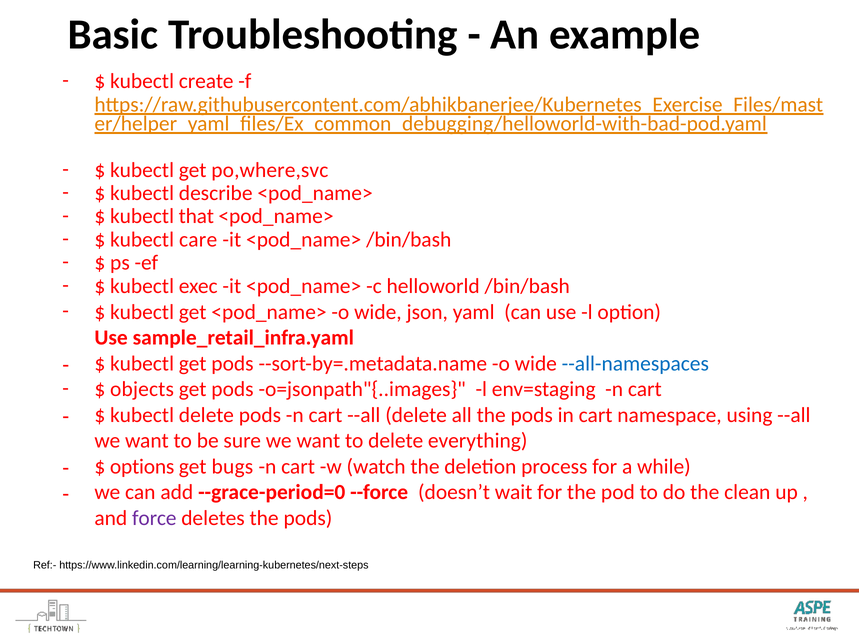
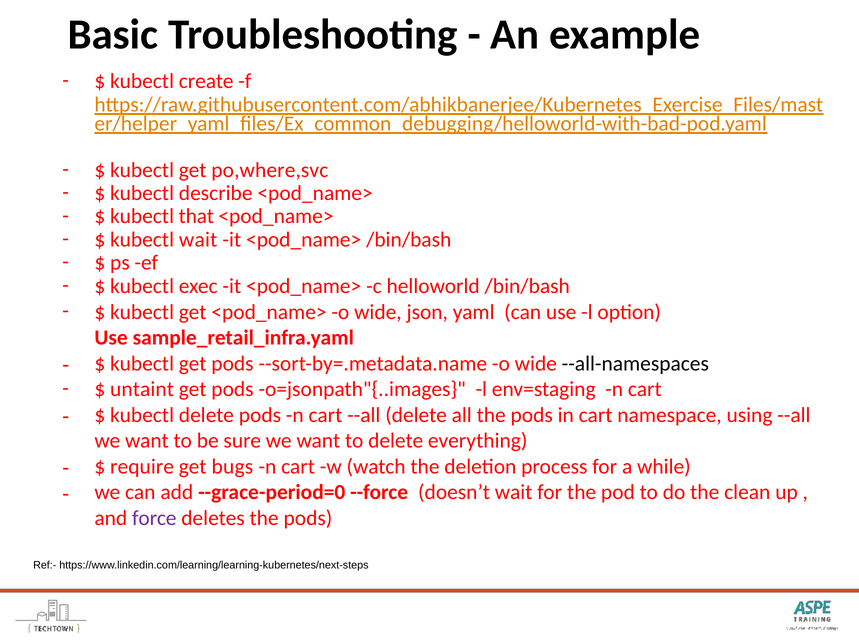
kubectl care: care -> wait
--all-namespaces colour: blue -> black
objects: objects -> untaint
options: options -> require
